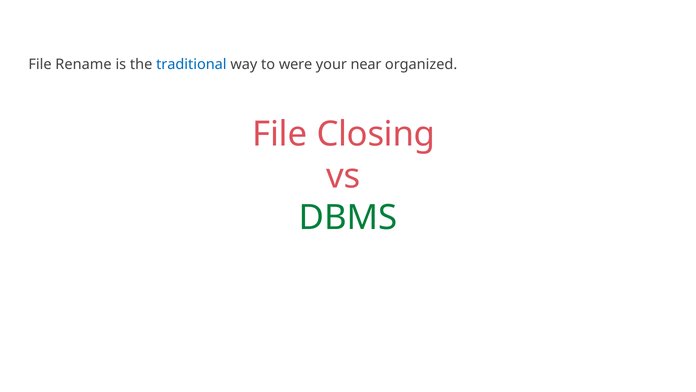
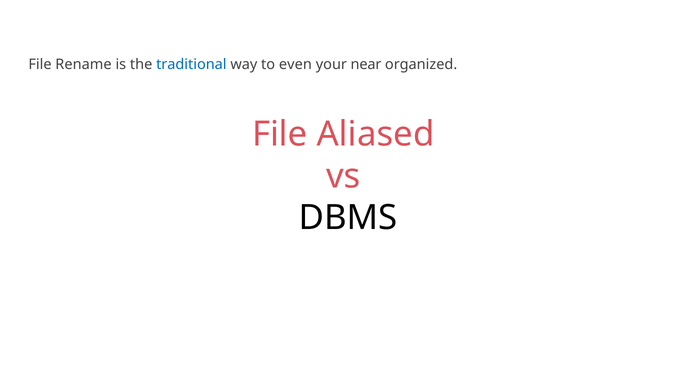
were: were -> even
Closing: Closing -> Aliased
DBMS colour: green -> black
